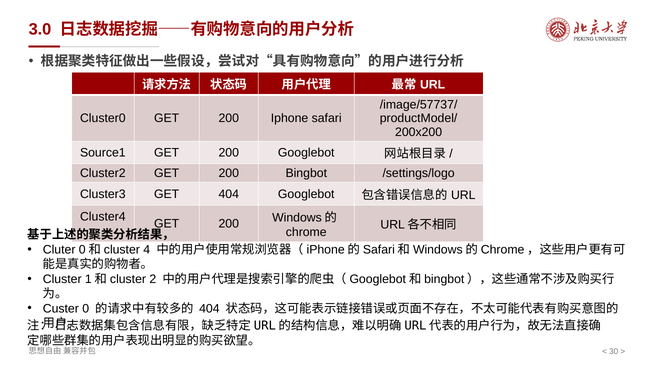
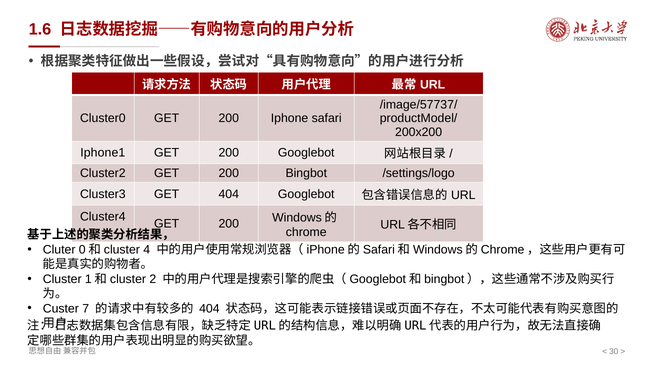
3.0: 3.0 -> 1.6
Source1: Source1 -> Iphone1
0: 0 -> 7
